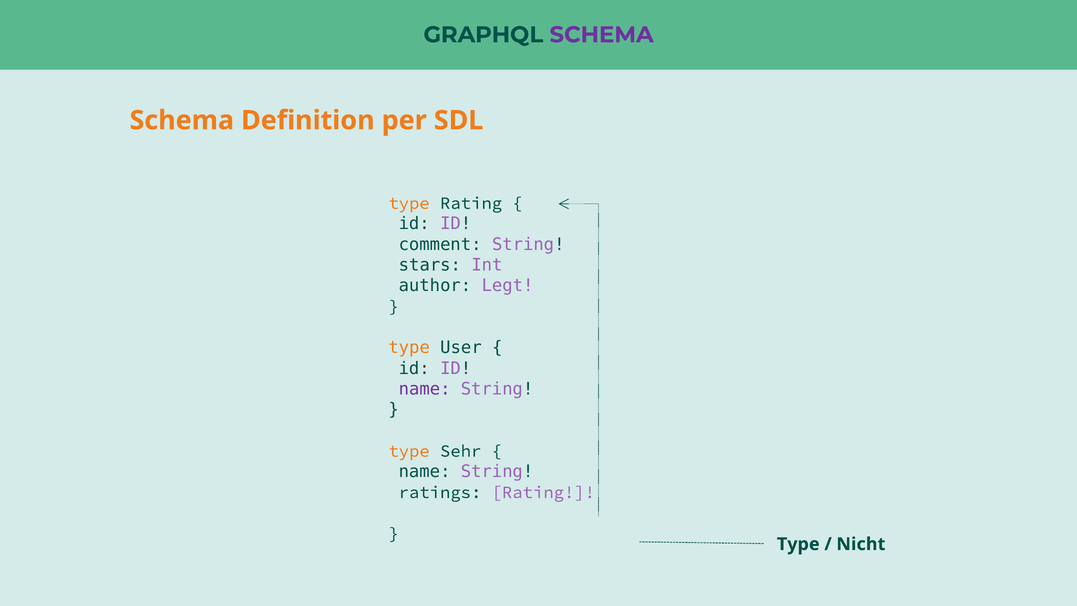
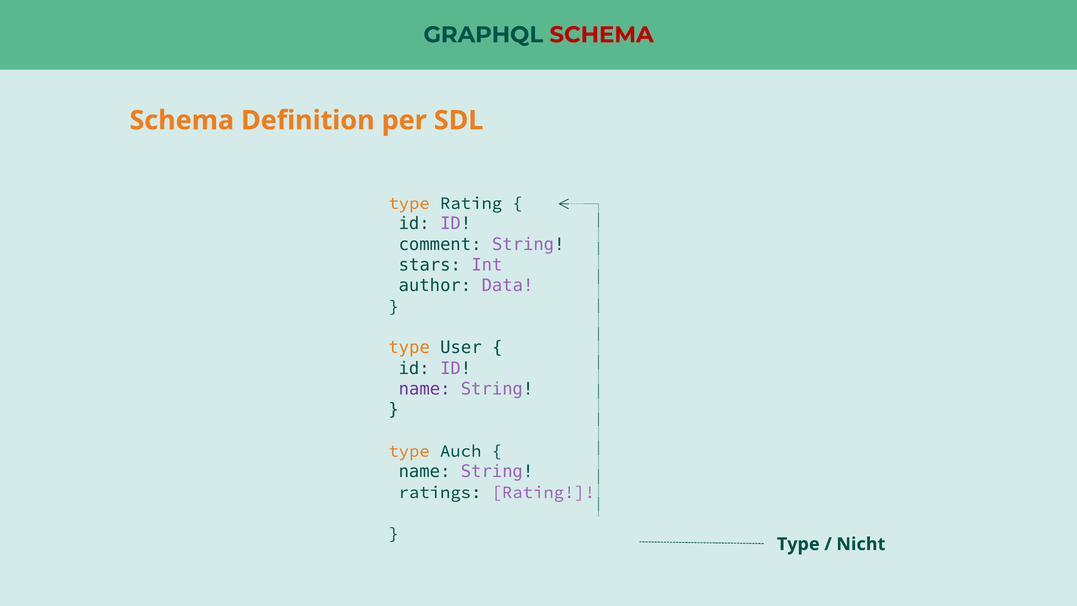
SCHEMA at (602, 35) colour: purple -> red
Legt: Legt -> Data
Sehr: Sehr -> Auch
